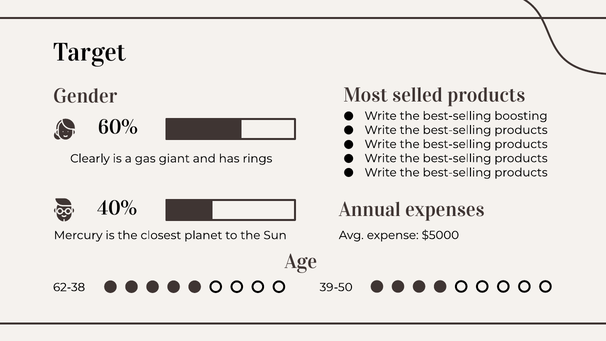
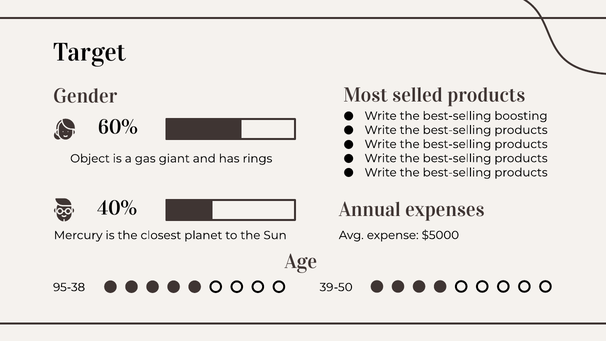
Clearly: Clearly -> Object
62-38: 62-38 -> 95-38
